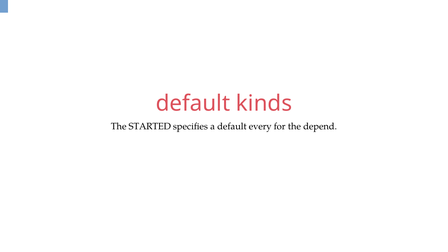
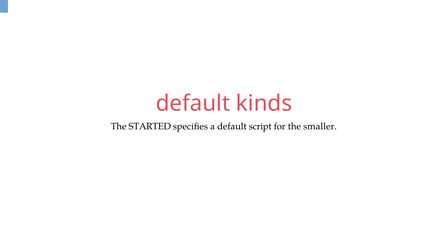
every: every -> script
depend: depend -> smaller
